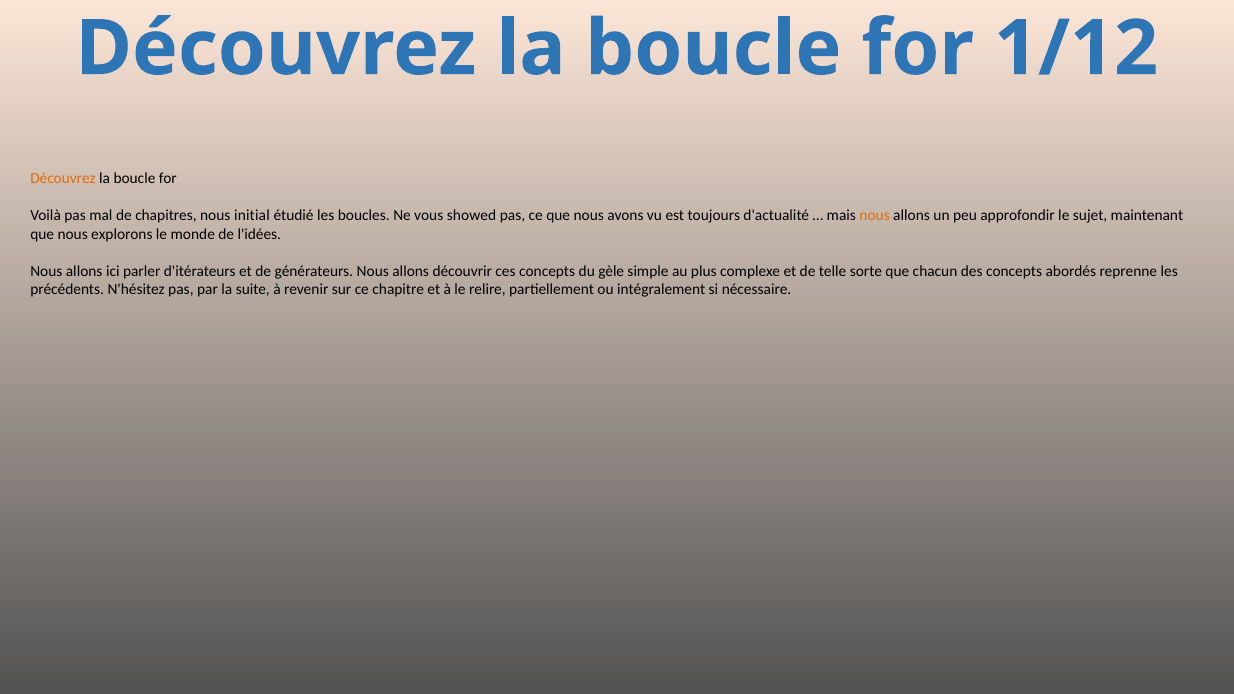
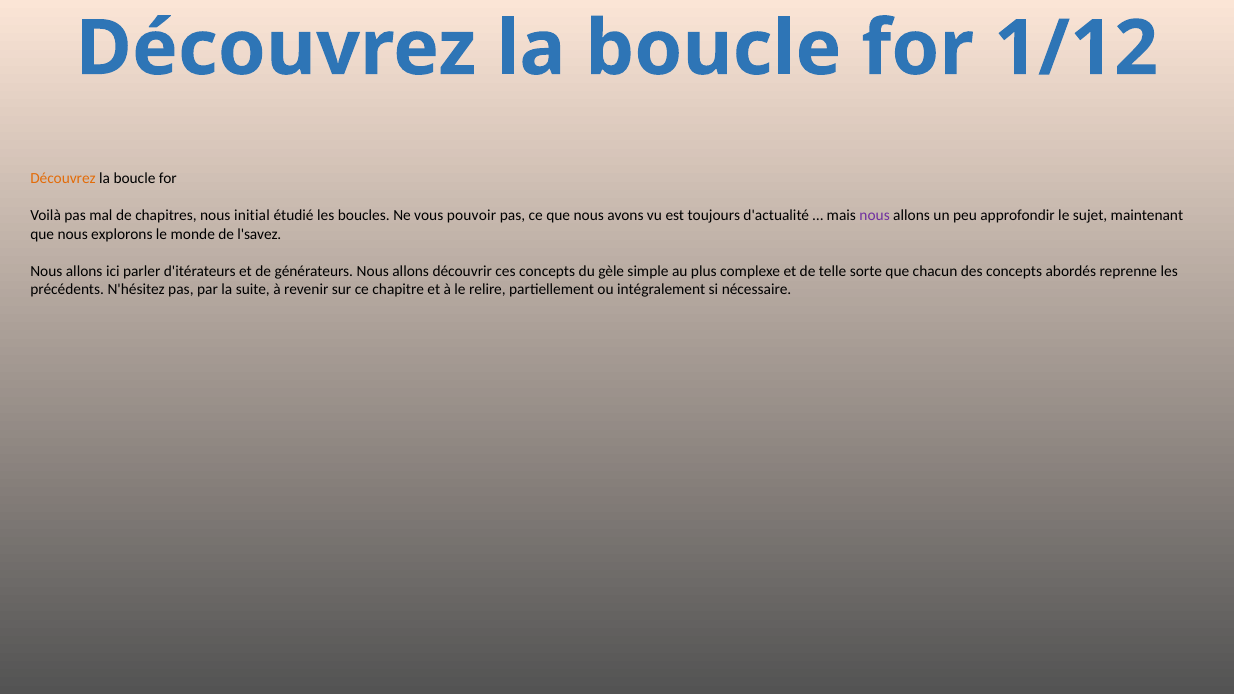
showed: showed -> pouvoir
nous at (875, 216) colour: orange -> purple
l'idées: l'idées -> l'savez
